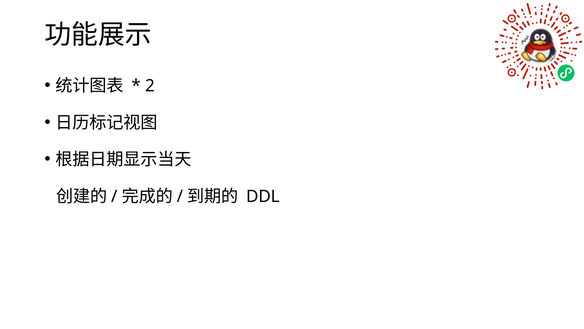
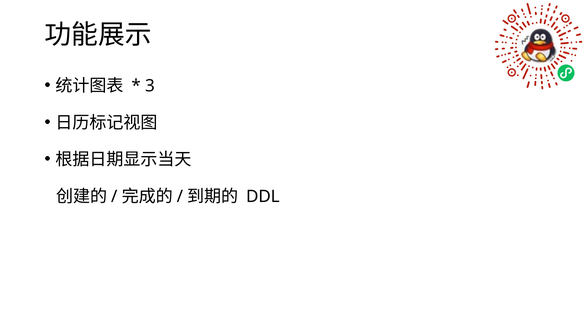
2: 2 -> 3
